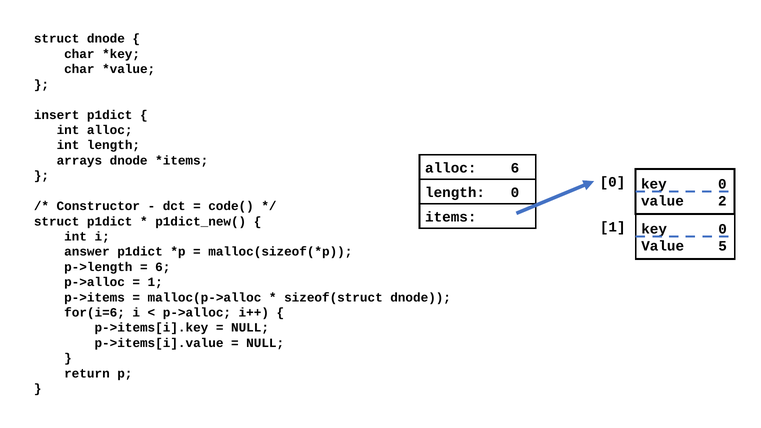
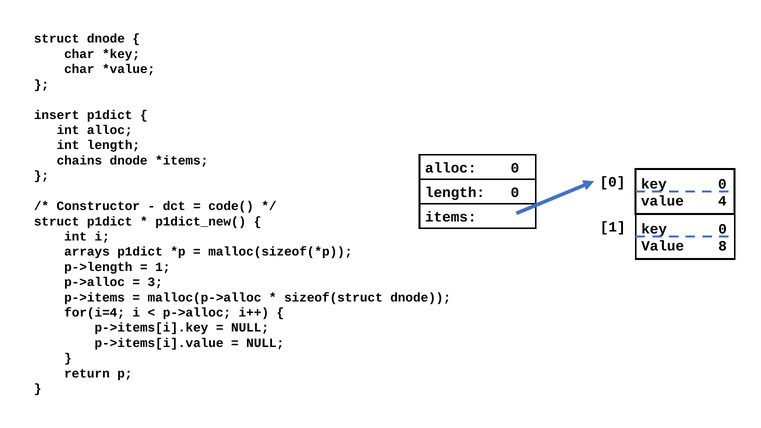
arrays: arrays -> chains
alloc 6: 6 -> 0
2: 2 -> 4
5: 5 -> 8
answer: answer -> arrays
6 at (163, 267): 6 -> 1
1 at (155, 282): 1 -> 3
for(i=6: for(i=6 -> for(i=4
